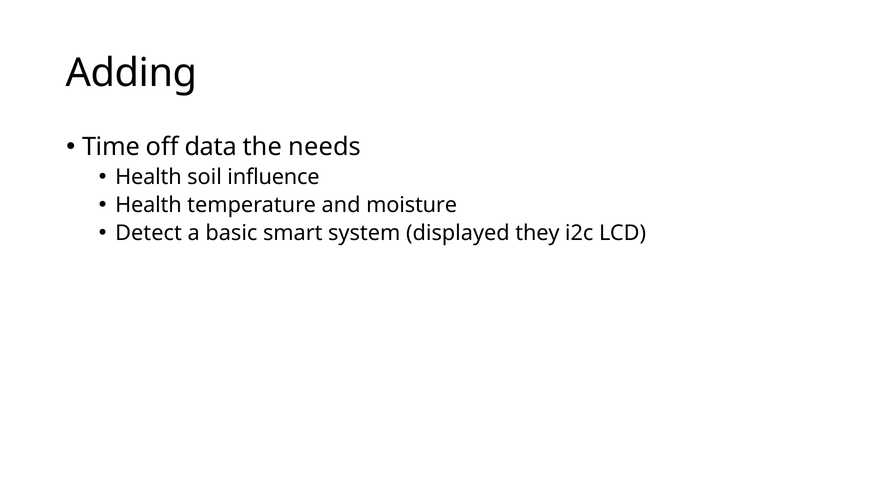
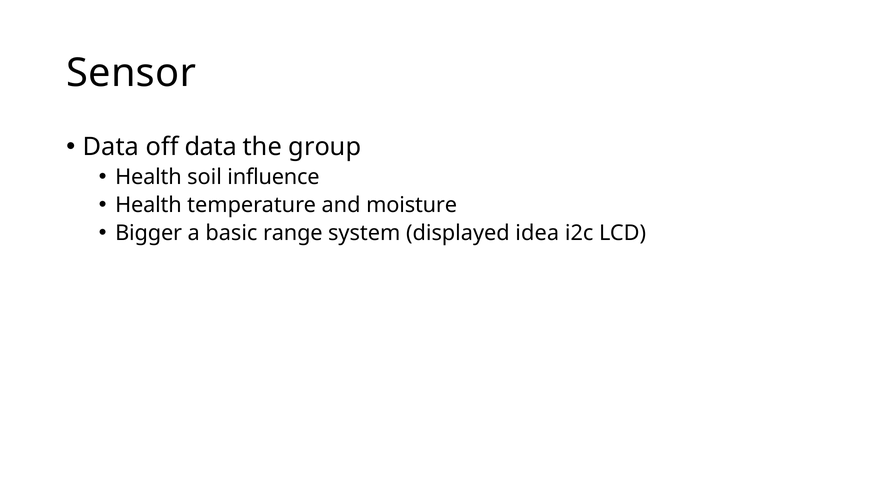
Adding: Adding -> Sensor
Time at (111, 147): Time -> Data
needs: needs -> group
Detect: Detect -> Bigger
smart: smart -> range
they: they -> idea
